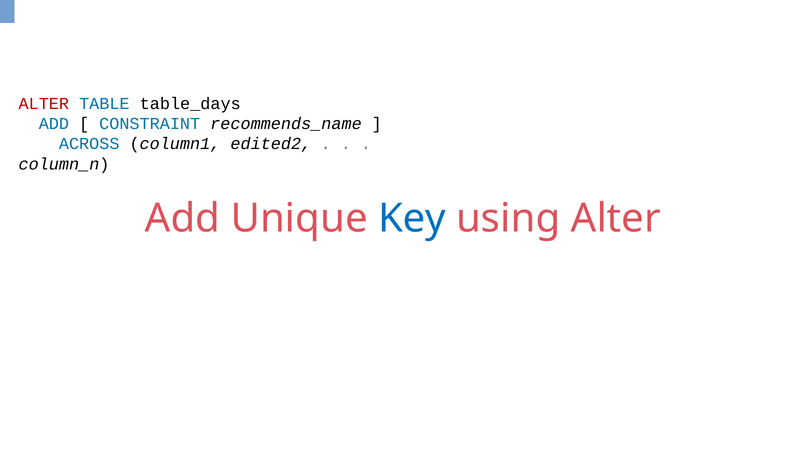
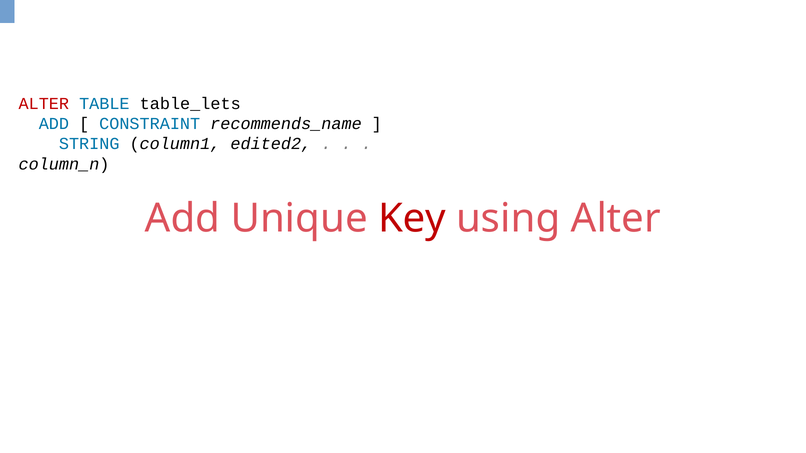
table_days: table_days -> table_lets
ACROSS: ACROSS -> STRING
Key colour: blue -> red
